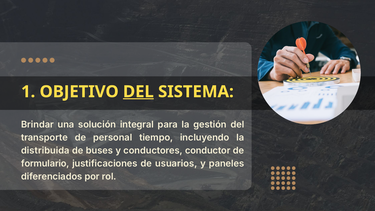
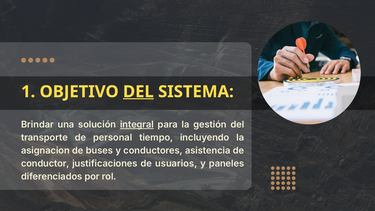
integral underline: none -> present
distribuida: distribuida -> asignacion
conductor: conductor -> asistencia
formulario: formulario -> conductor
